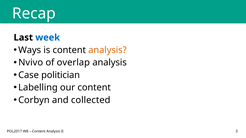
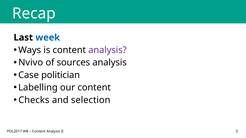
analysis at (107, 50) colour: orange -> purple
overlap: overlap -> sources
Corbyn: Corbyn -> Checks
collected: collected -> selection
